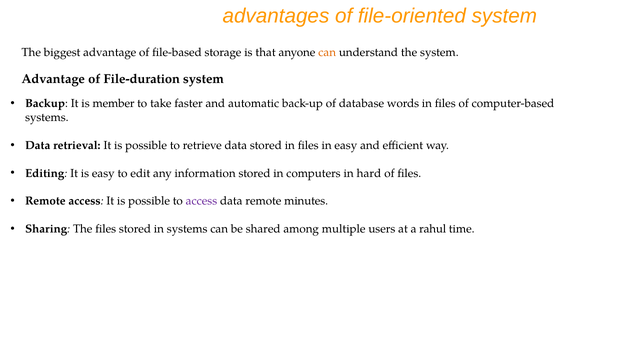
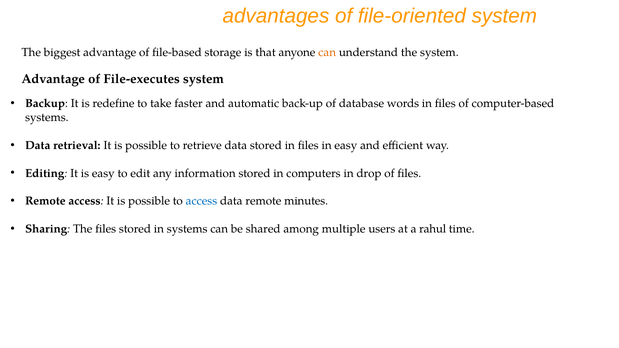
File-duration: File-duration -> File-executes
member: member -> redefine
hard: hard -> drop
access at (201, 201) colour: purple -> blue
